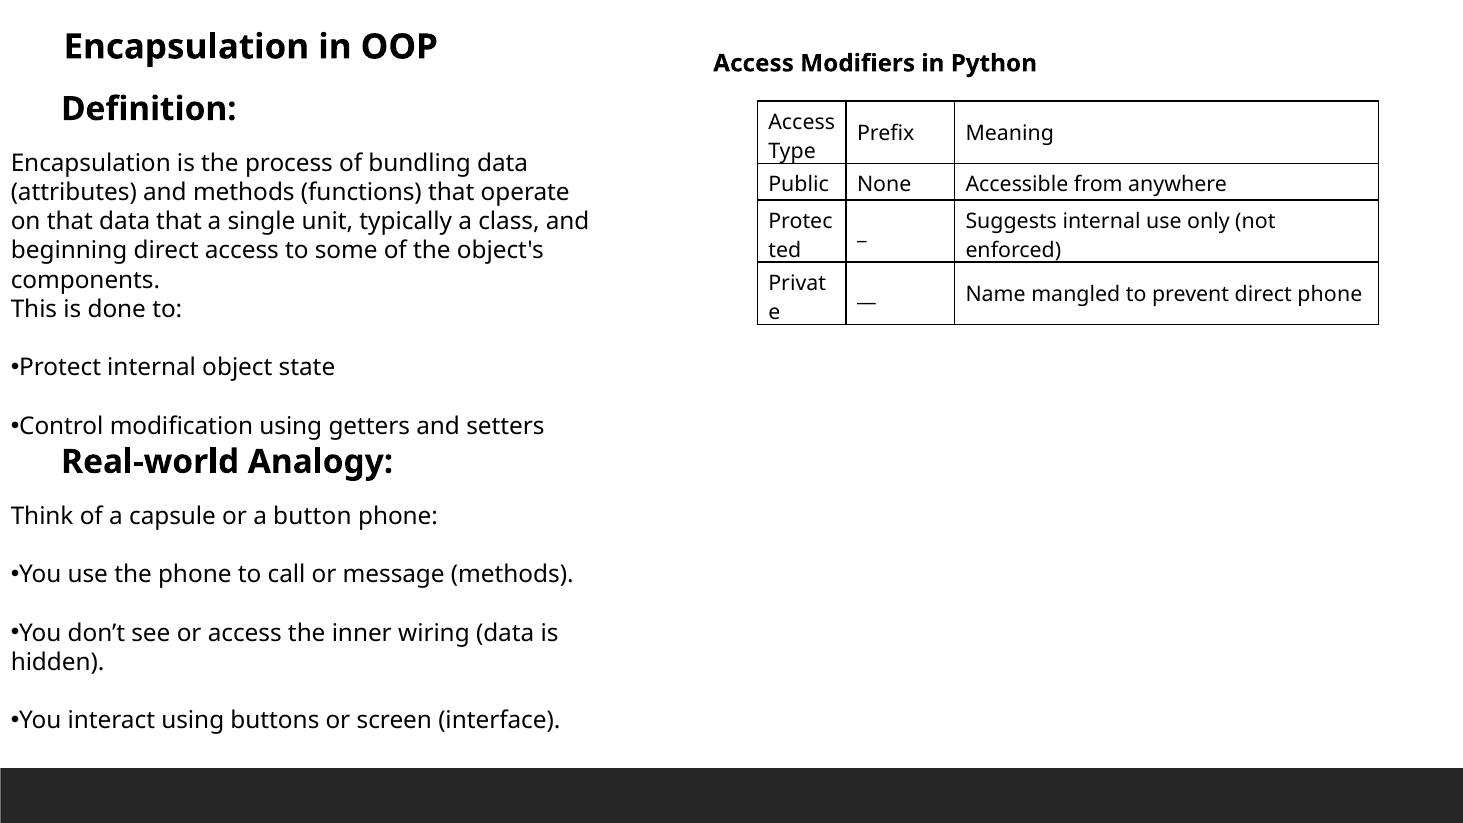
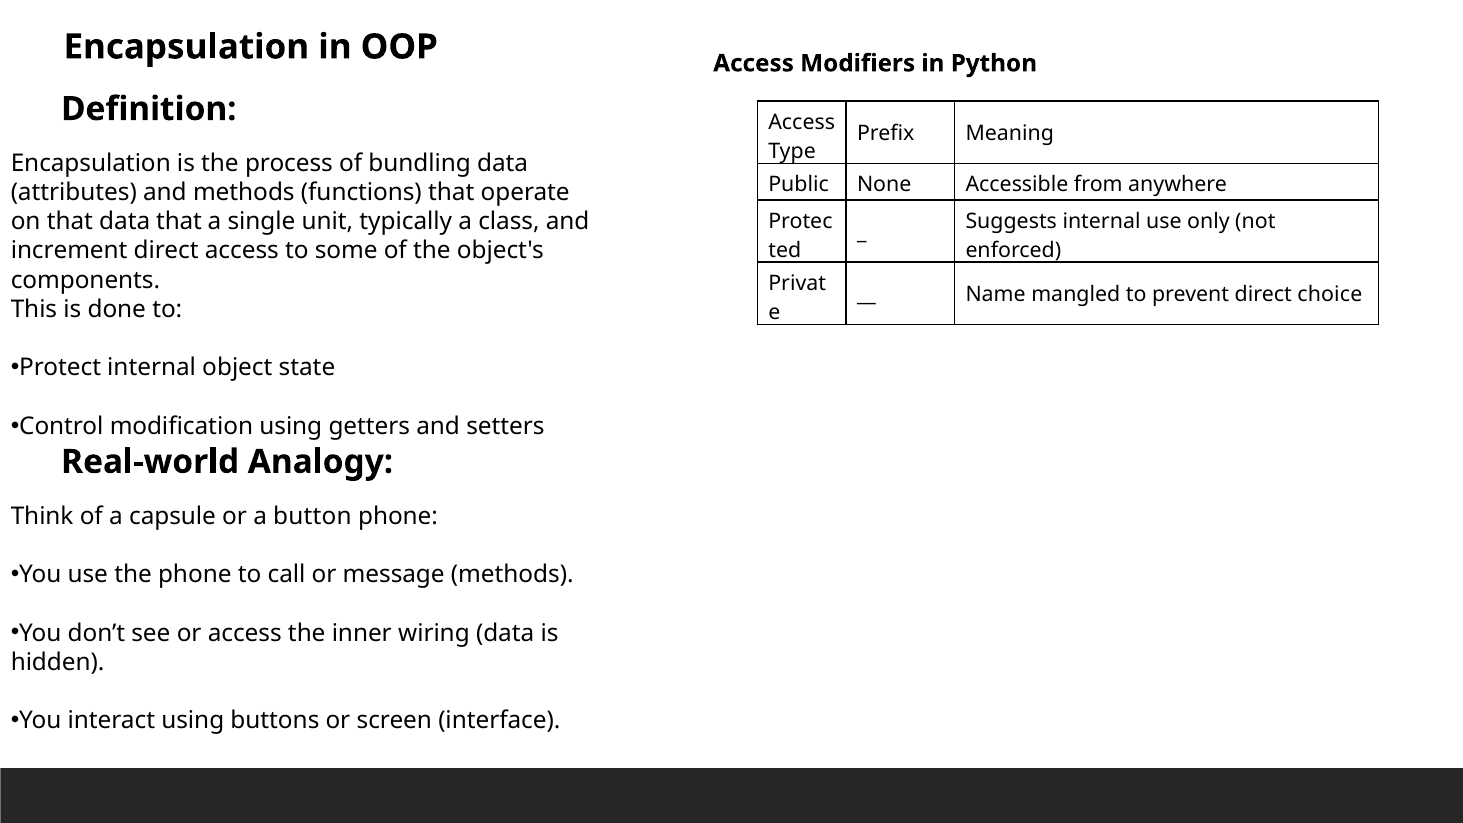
beginning: beginning -> increment
direct phone: phone -> choice
